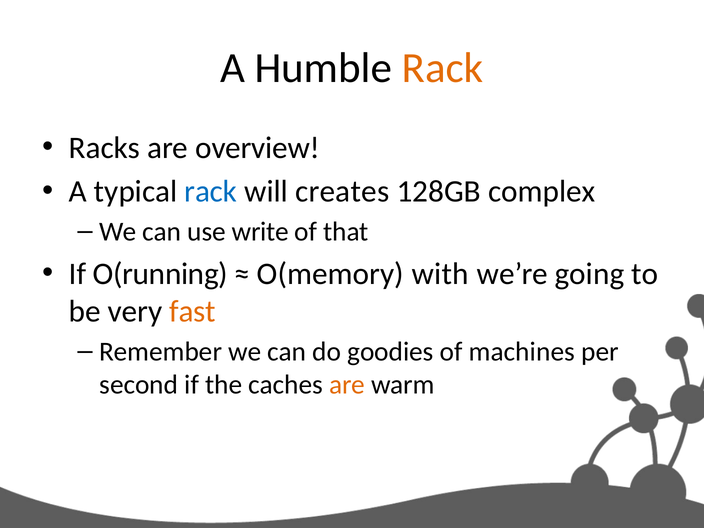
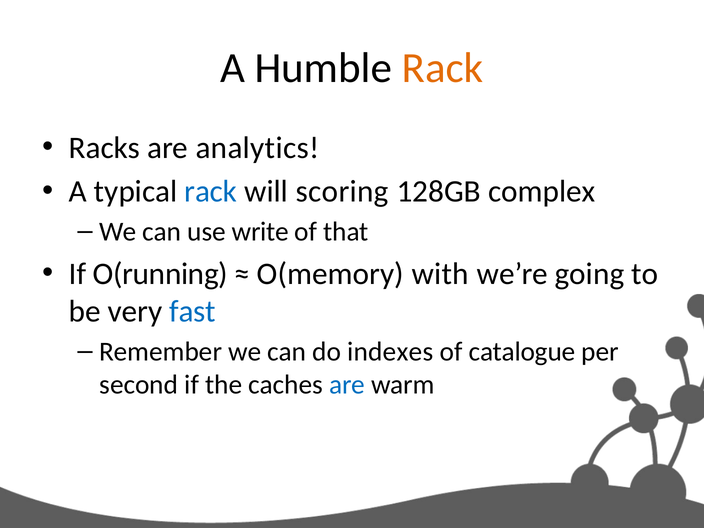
overview: overview -> analytics
creates: creates -> scoring
fast colour: orange -> blue
goodies: goodies -> indexes
machines: machines -> catalogue
are at (347, 385) colour: orange -> blue
